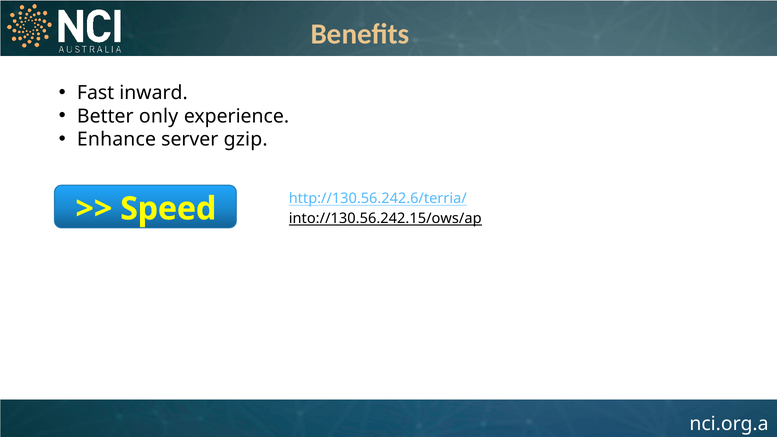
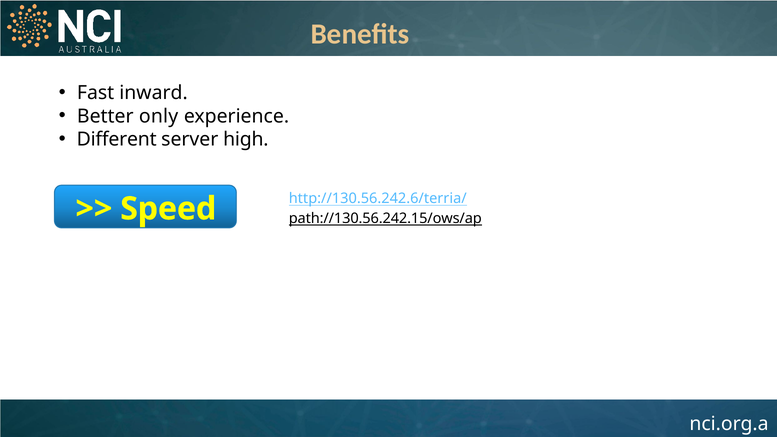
Enhance: Enhance -> Different
gzip: gzip -> high
into://130.56.242.15/ows/ap: into://130.56.242.15/ows/ap -> path://130.56.242.15/ows/ap
